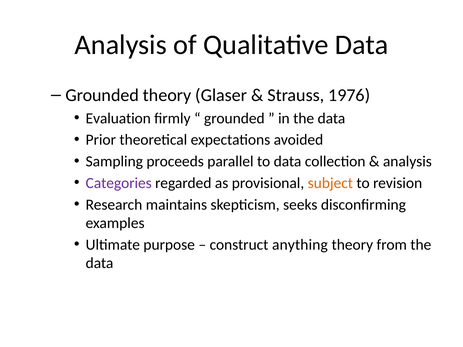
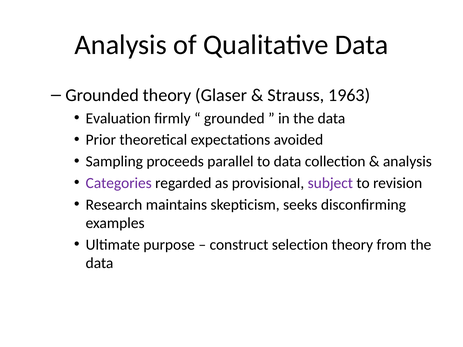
1976: 1976 -> 1963
subject colour: orange -> purple
anything: anything -> selection
